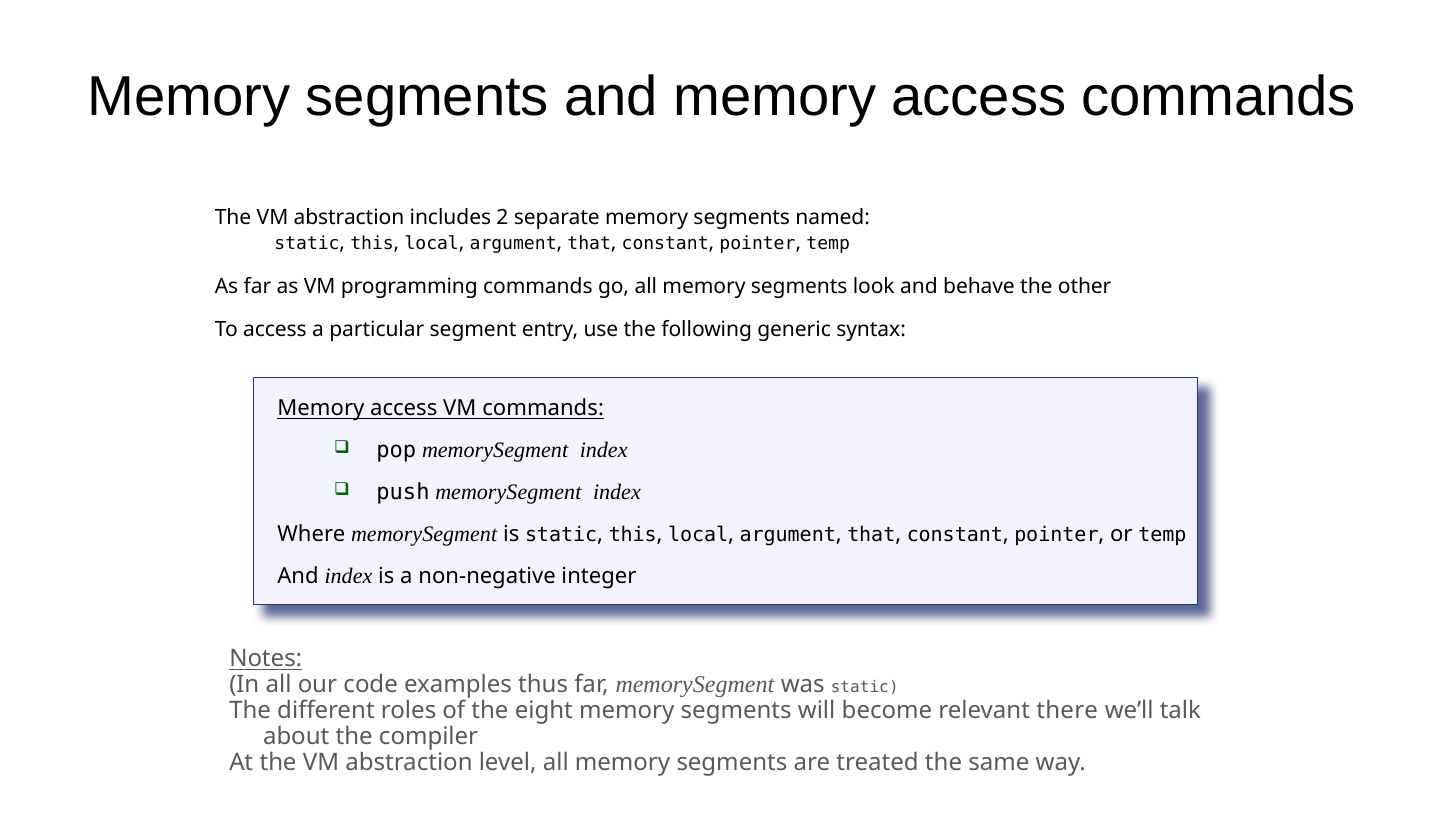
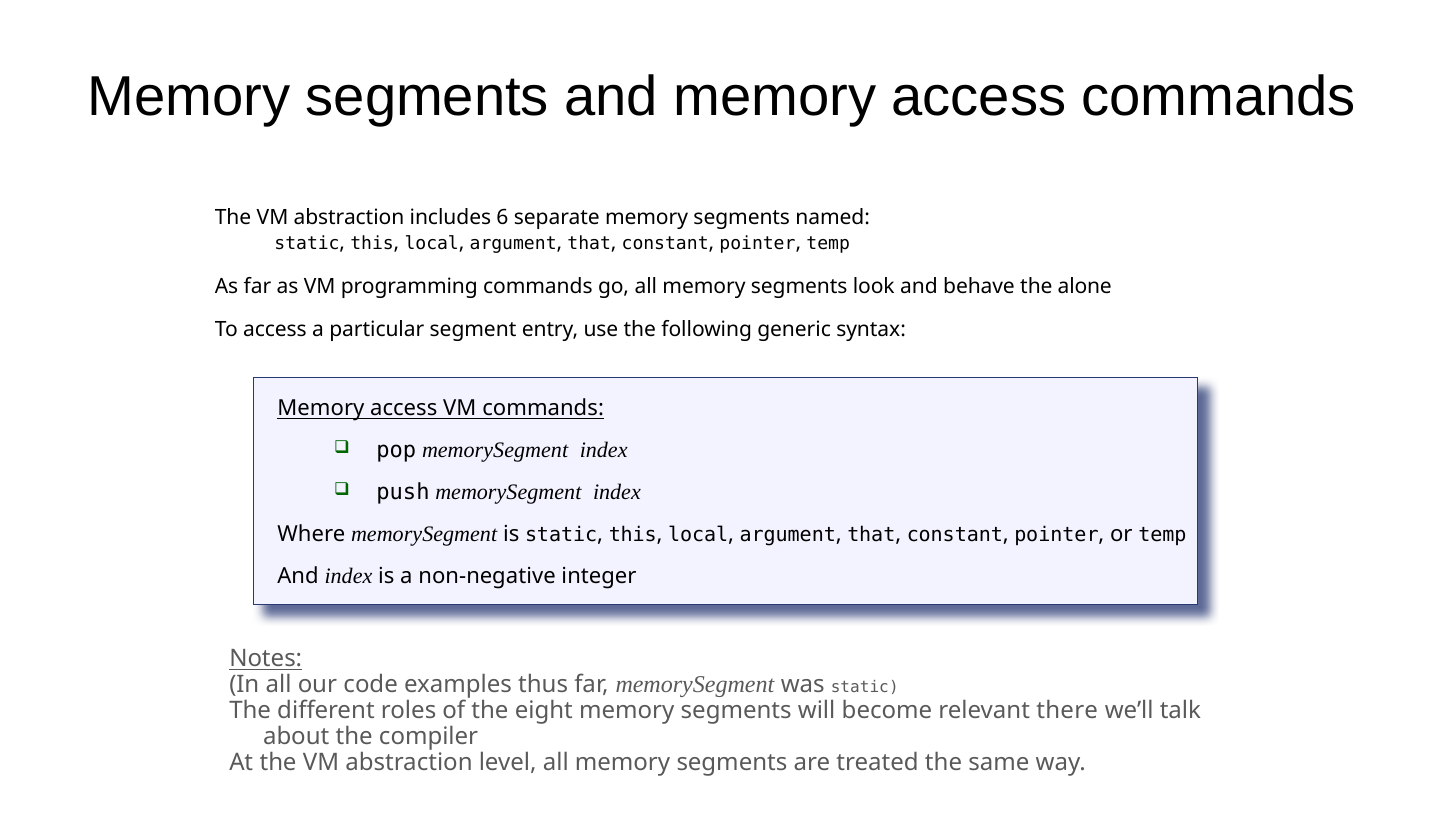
2: 2 -> 6
other: other -> alone
